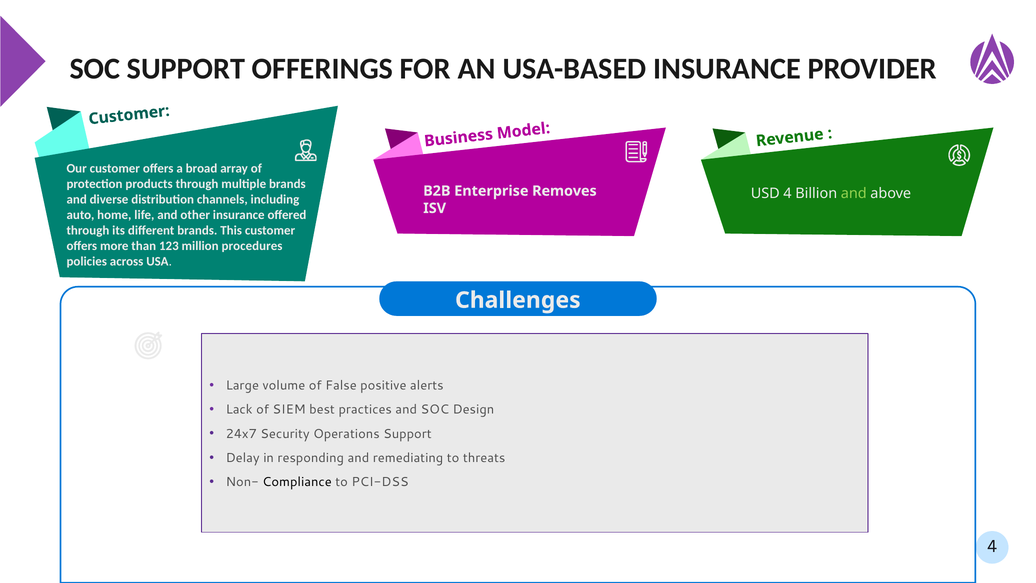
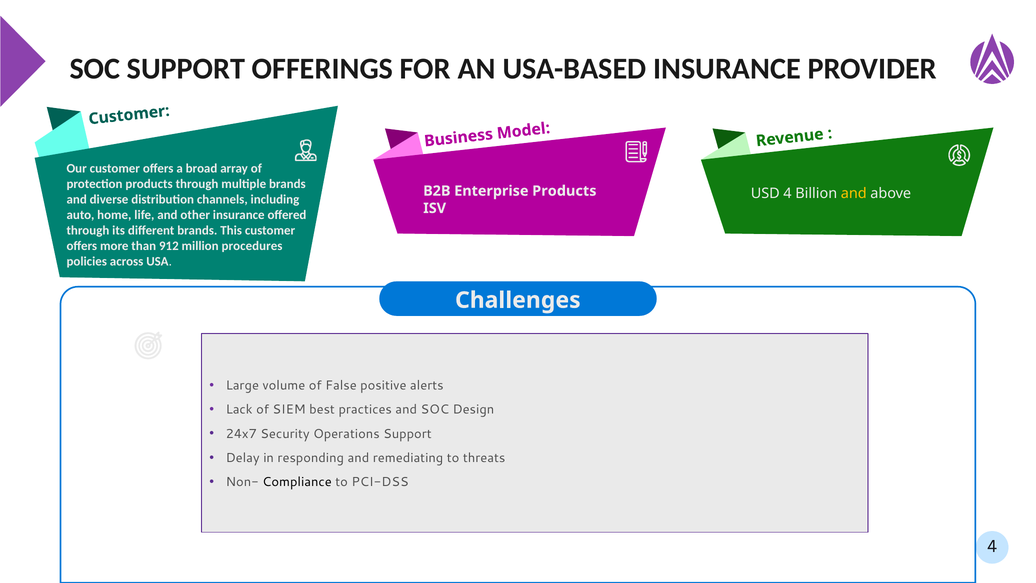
Enterprise Removes: Removes -> Products
and at (854, 194) colour: light green -> yellow
123: 123 -> 912
